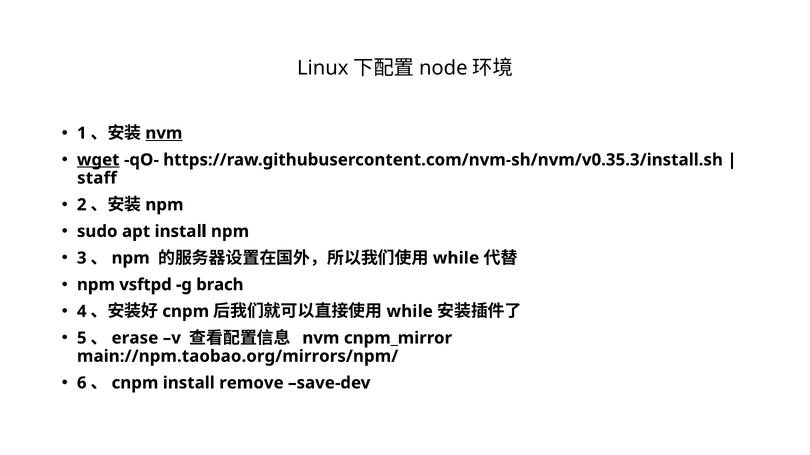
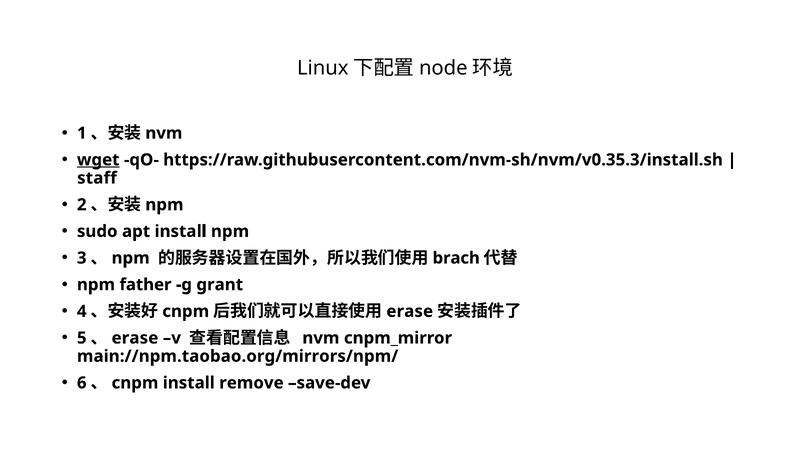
nvm at (164, 133) underline: present -> none
while at (456, 258): while -> brach
vsftpd: vsftpd -> father
brach: brach -> grant
while at (410, 312): while -> erase
